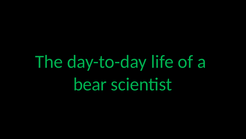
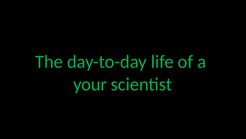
bear: bear -> your
